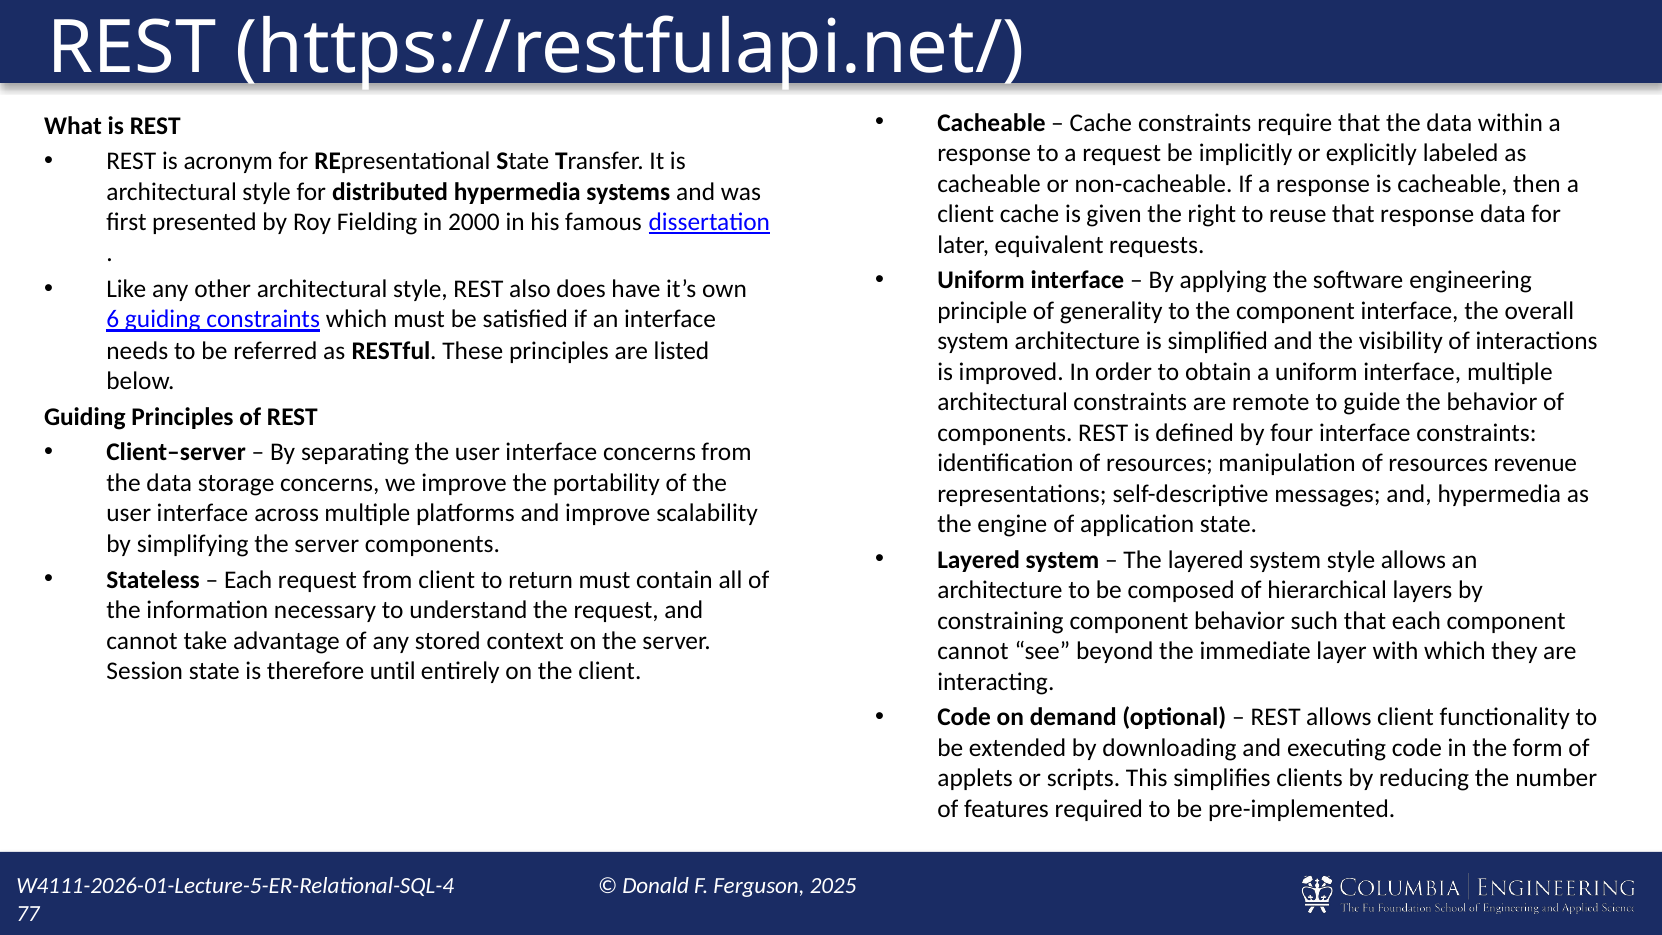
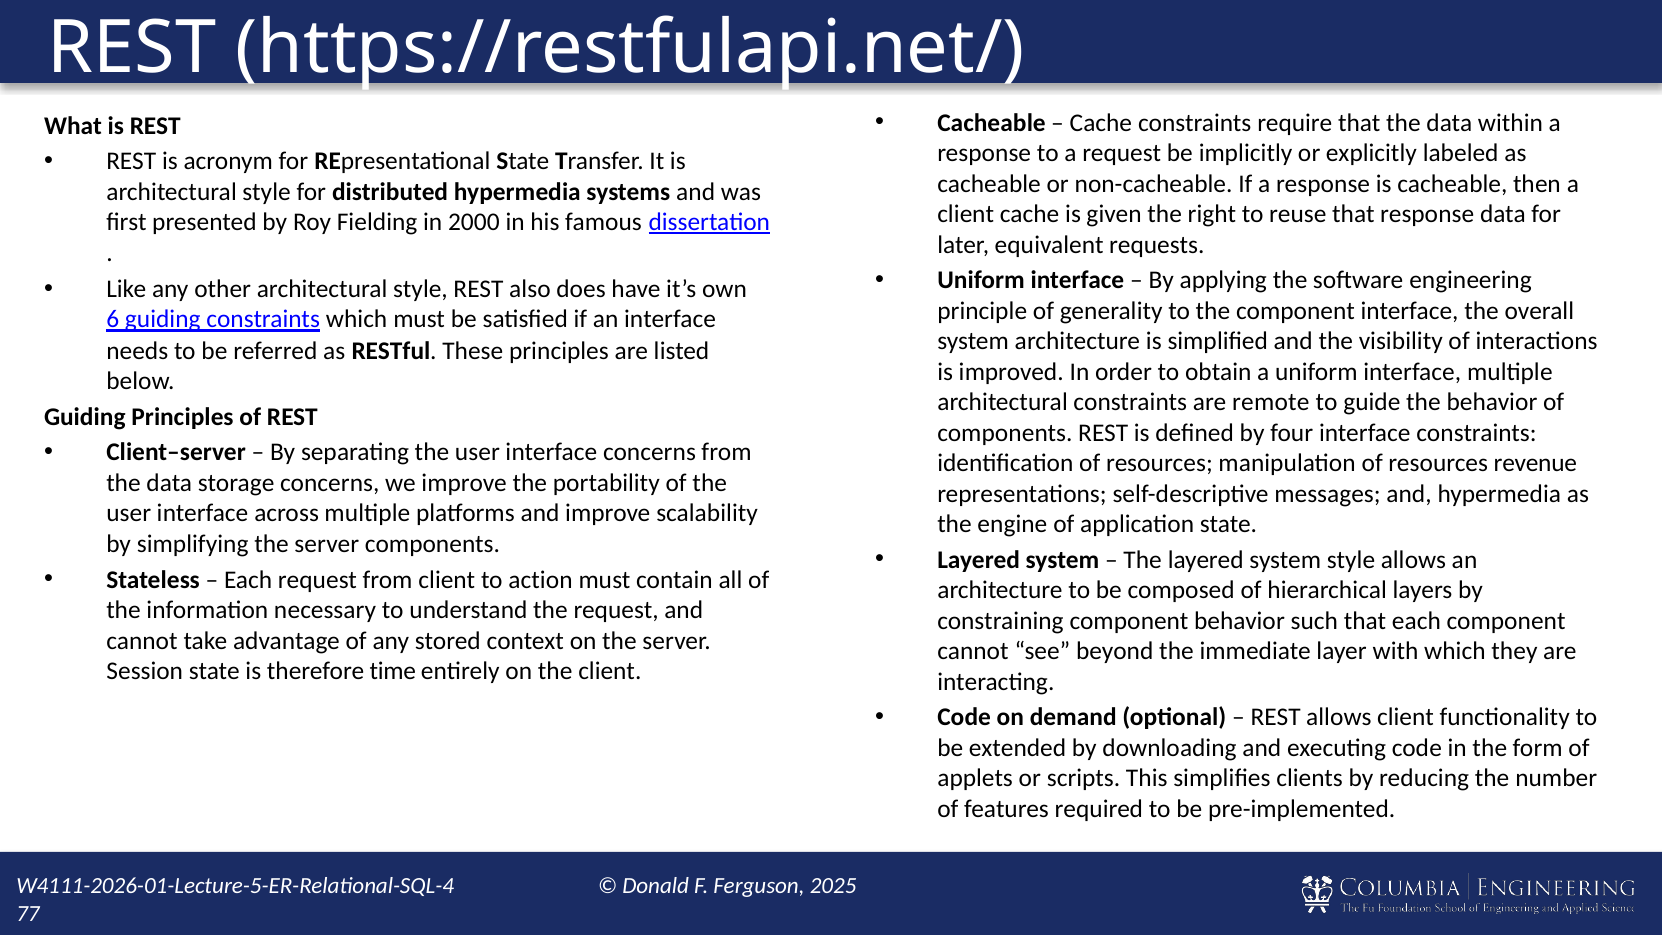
return: return -> action
until: until -> time
